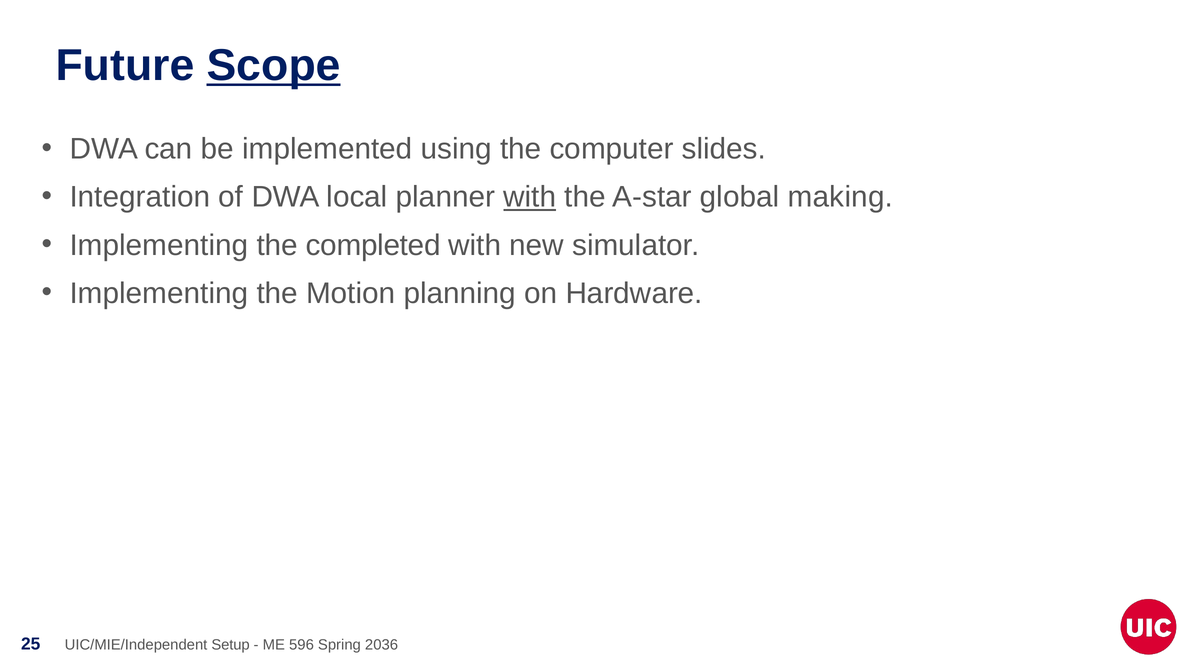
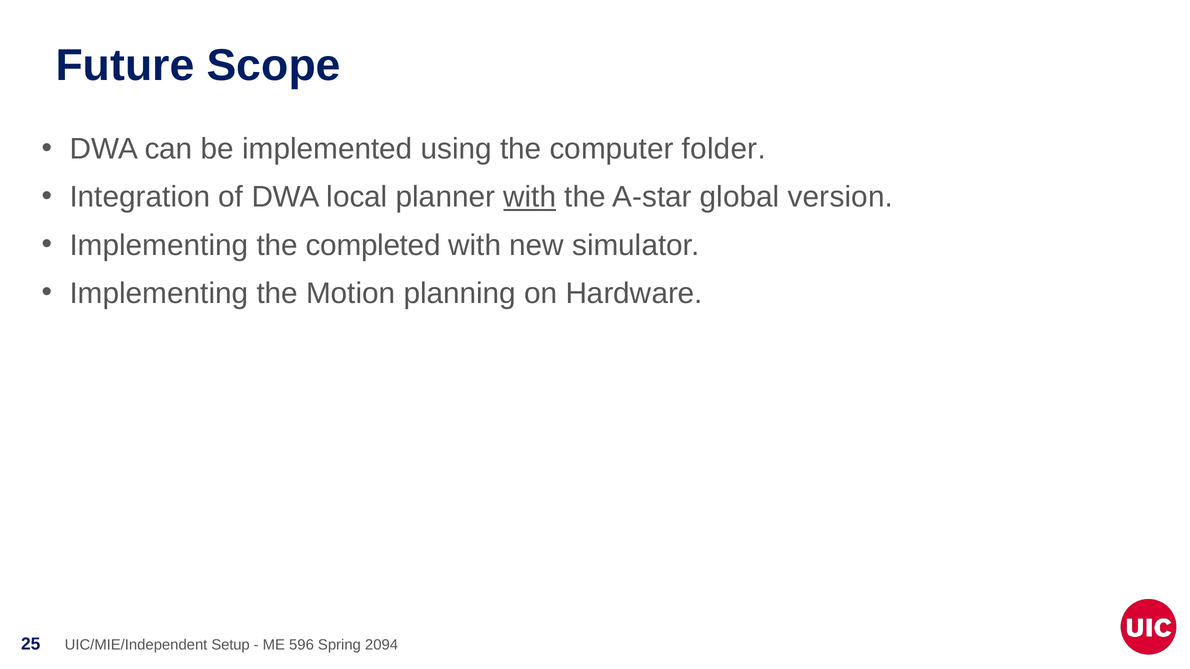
Scope underline: present -> none
slides: slides -> folder
making: making -> version
2036: 2036 -> 2094
